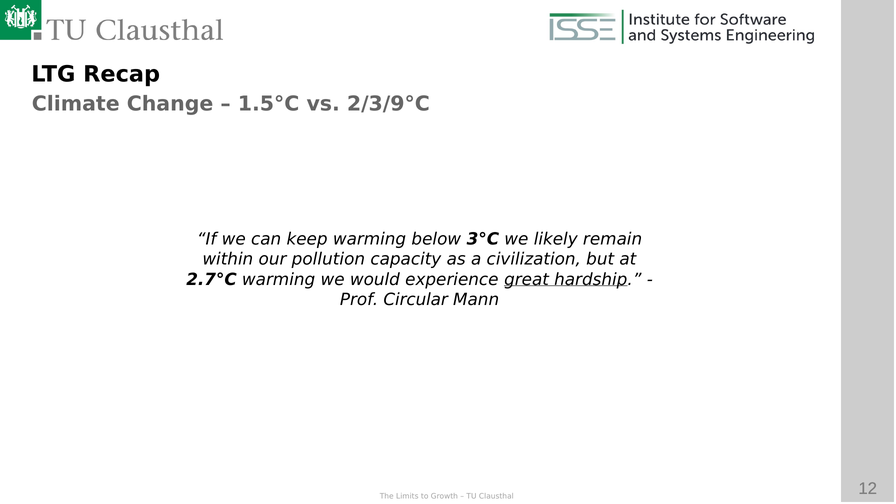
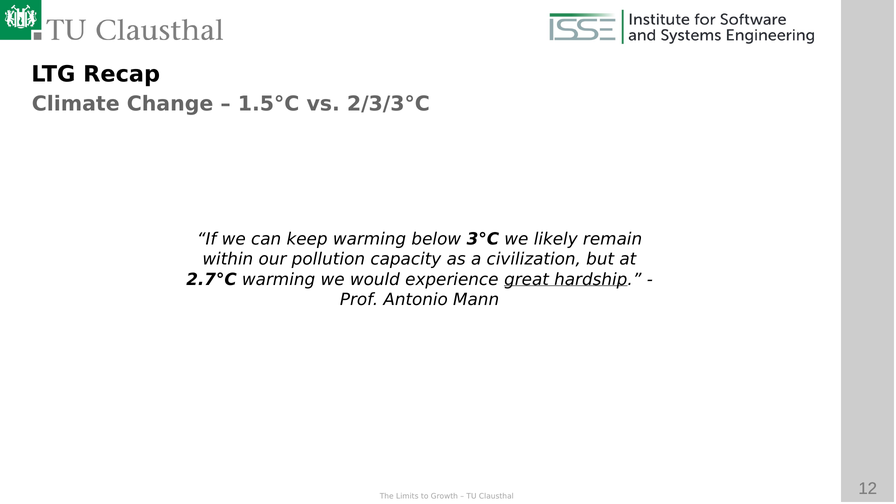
2/3/9°C: 2/3/9°C -> 2/3/3°C
Circular: Circular -> Antonio
